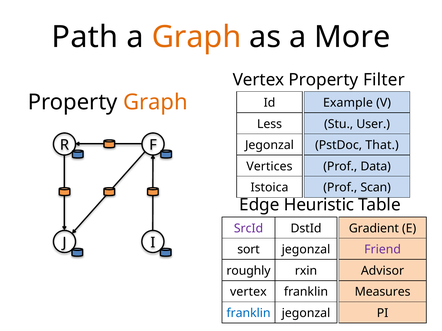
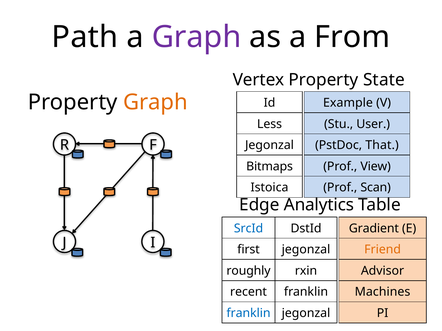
Graph at (197, 37) colour: orange -> purple
More: More -> From
Filter: Filter -> State
Vertices: Vertices -> Bitmaps
Data: Data -> View
Heuristic: Heuristic -> Analytics
SrcId colour: purple -> blue
sort: sort -> first
Friend colour: purple -> orange
vertex at (248, 292): vertex -> recent
Measures: Measures -> Machines
